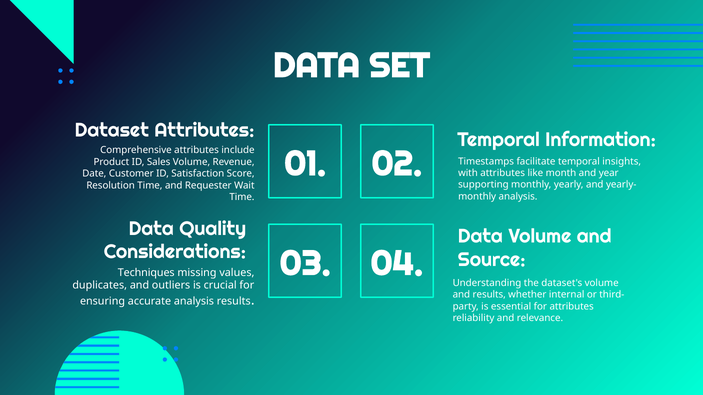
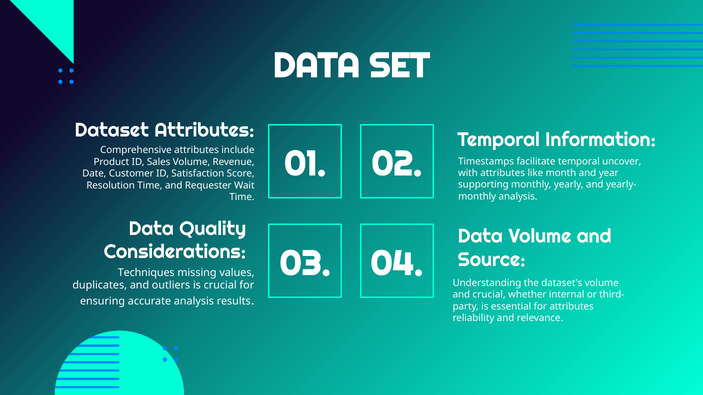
insights: insights -> uncover
and results: results -> crucial
